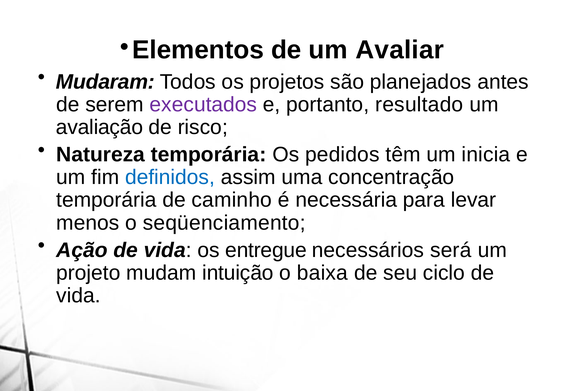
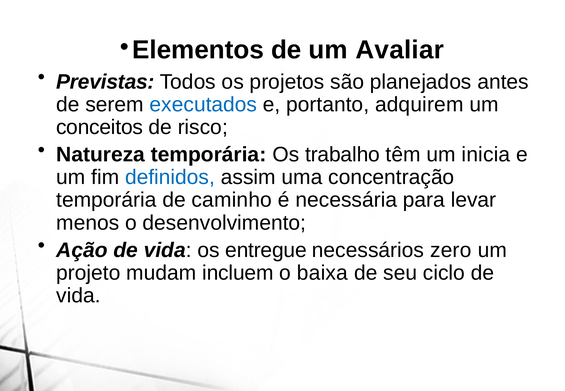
Mudaram: Mudaram -> Previstas
executados colour: purple -> blue
resultado: resultado -> adquirem
avaliação: avaliação -> conceitos
pedidos: pedidos -> trabalho
seqüenciamento: seqüenciamento -> desenvolvimento
será: será -> zero
intuição: intuição -> incluem
